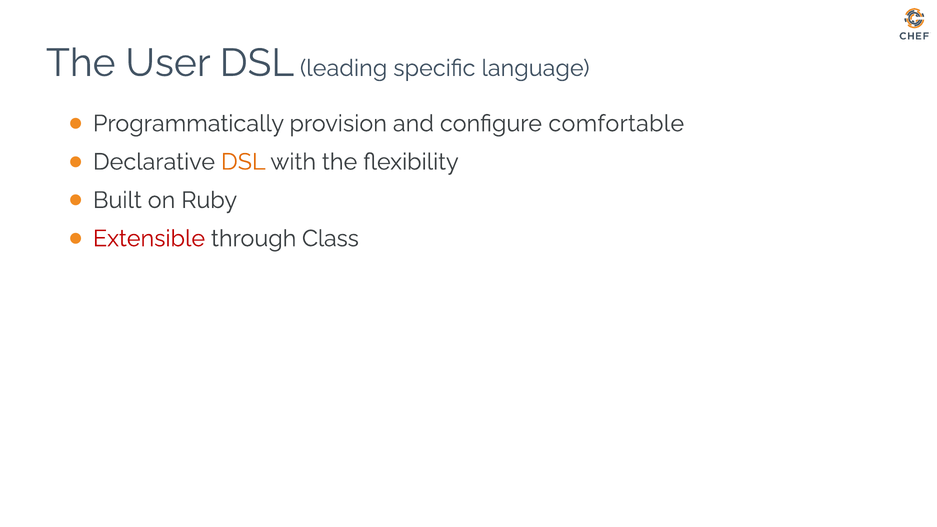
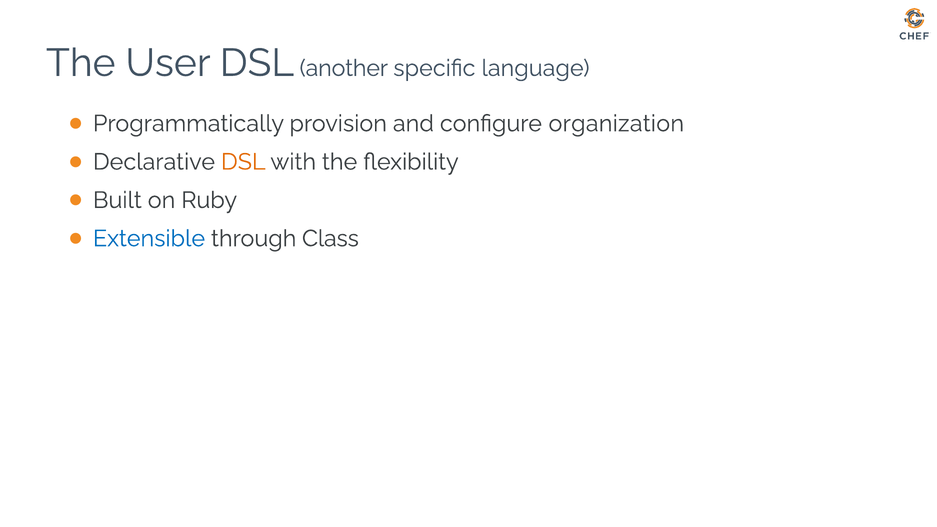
leading: leading -> another
comfortable: comfortable -> organization
Extensible colour: red -> blue
